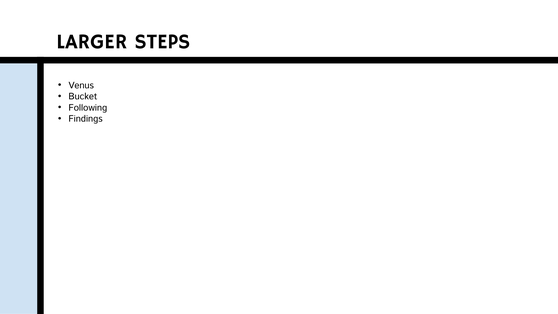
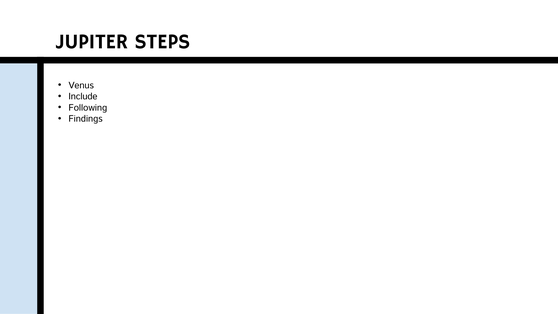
LARGER: LARGER -> JUPITER
Bucket: Bucket -> Include
